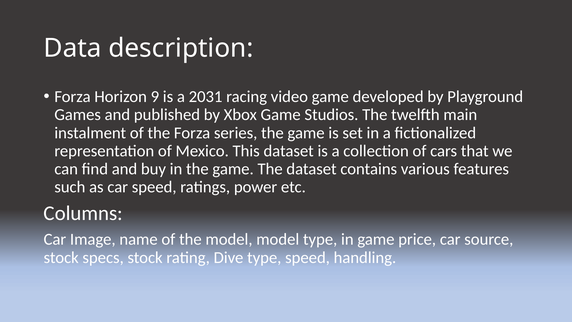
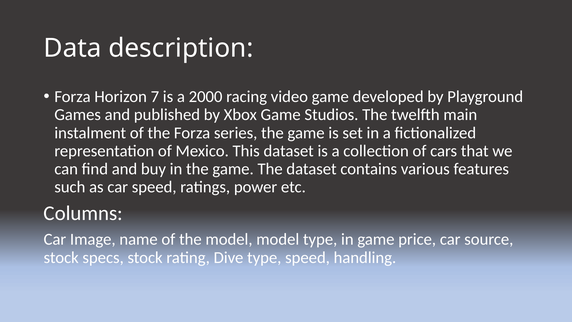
9: 9 -> 7
2031: 2031 -> 2000
